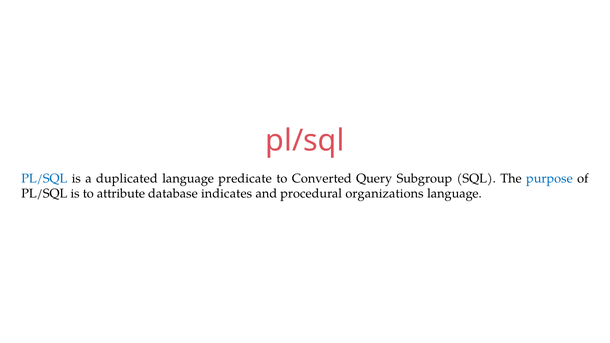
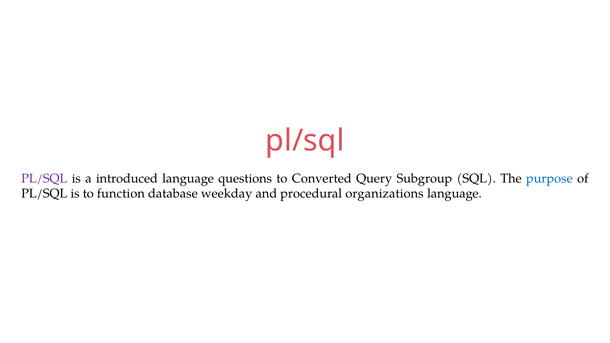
PL/SQL at (44, 178) colour: blue -> purple
duplicated: duplicated -> introduced
predicate: predicate -> questions
attribute: attribute -> function
indicates: indicates -> weekday
